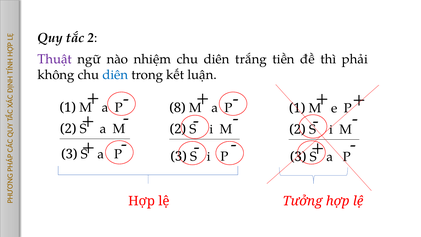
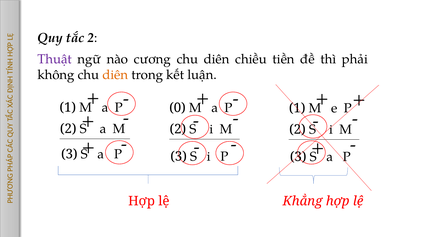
nhiệm: nhiệm -> cương
trắng: trắng -> chiều
diên at (115, 75) colour: blue -> orange
8: 8 -> 0
Tưởng: Tưởng -> Khẳng
